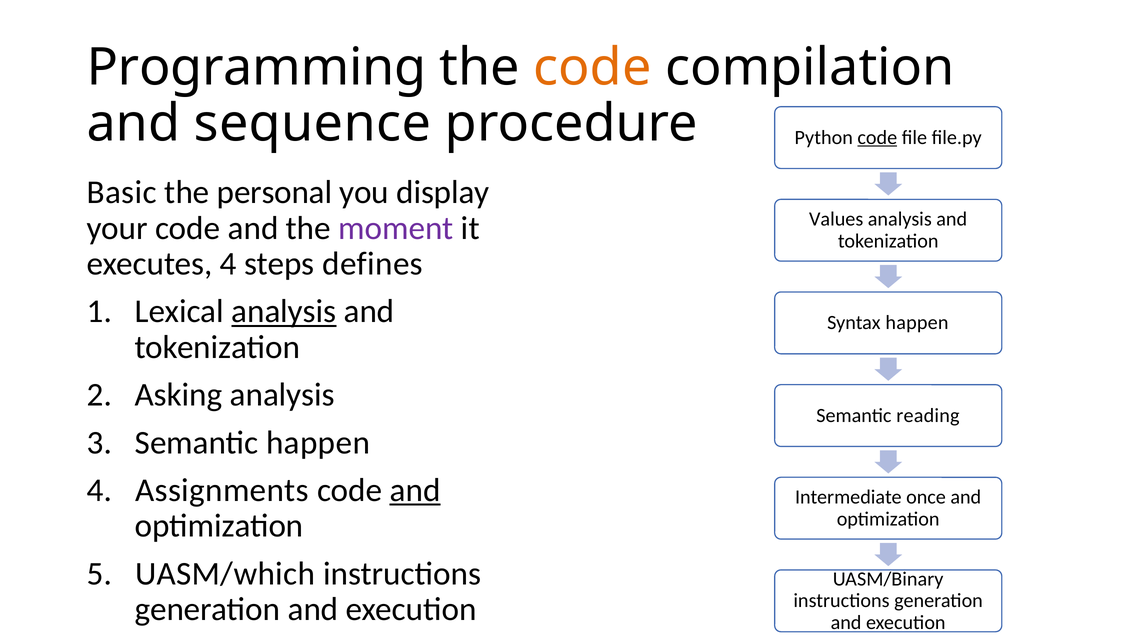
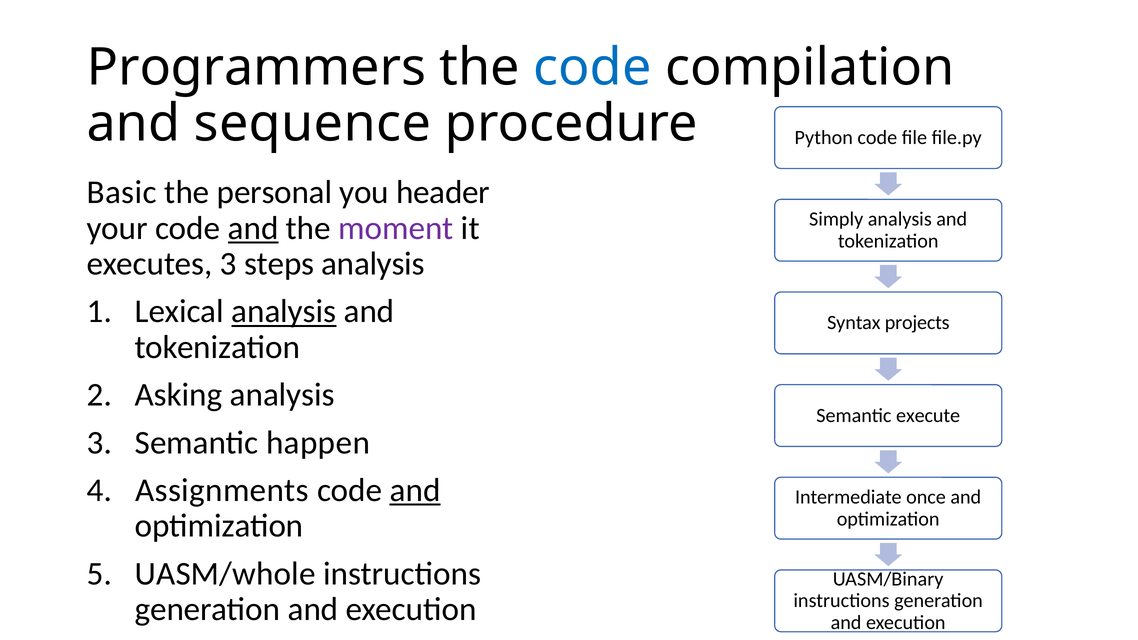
Programming: Programming -> Programmers
code at (592, 67) colour: orange -> blue
code at (877, 137) underline: present -> none
display: display -> header
Values: Values -> Simply
and at (253, 228) underline: none -> present
executes 4: 4 -> 3
steps defines: defines -> analysis
Syntax happen: happen -> projects
reading: reading -> execute
UASM/which: UASM/which -> UASM/whole
